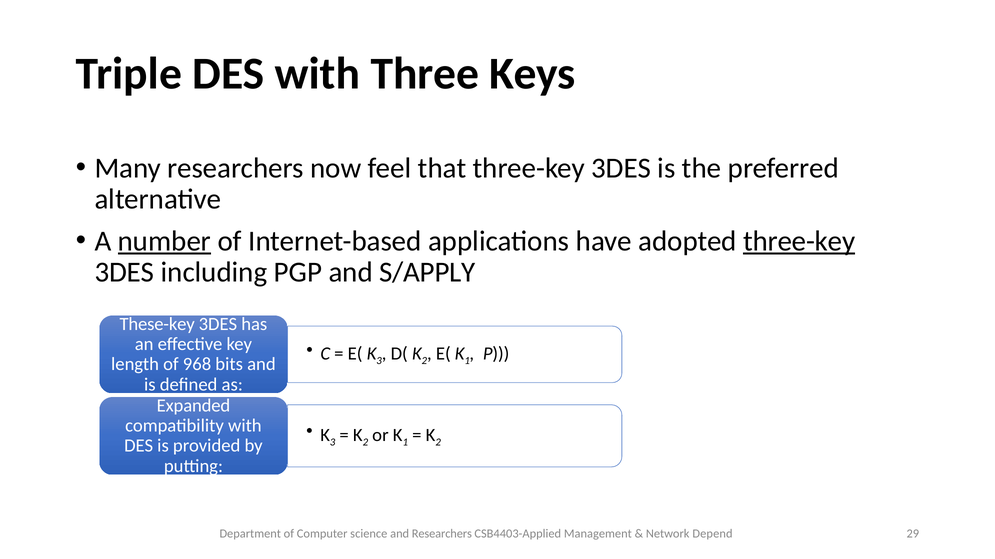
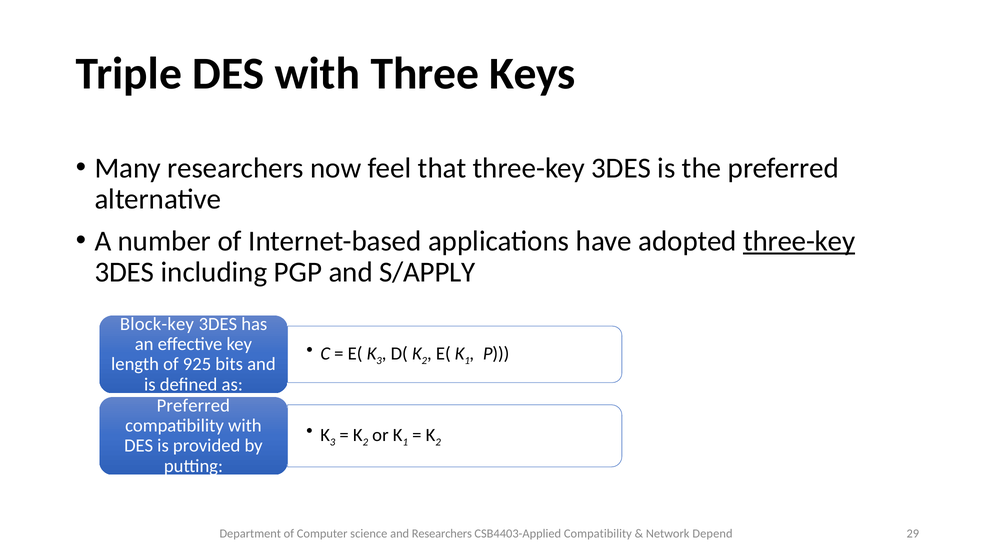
number underline: present -> none
These-key: These-key -> Block-key
968: 968 -> 925
Expanded at (194, 406): Expanded -> Preferred
CSB4403-Applied Management: Management -> Compatibility
